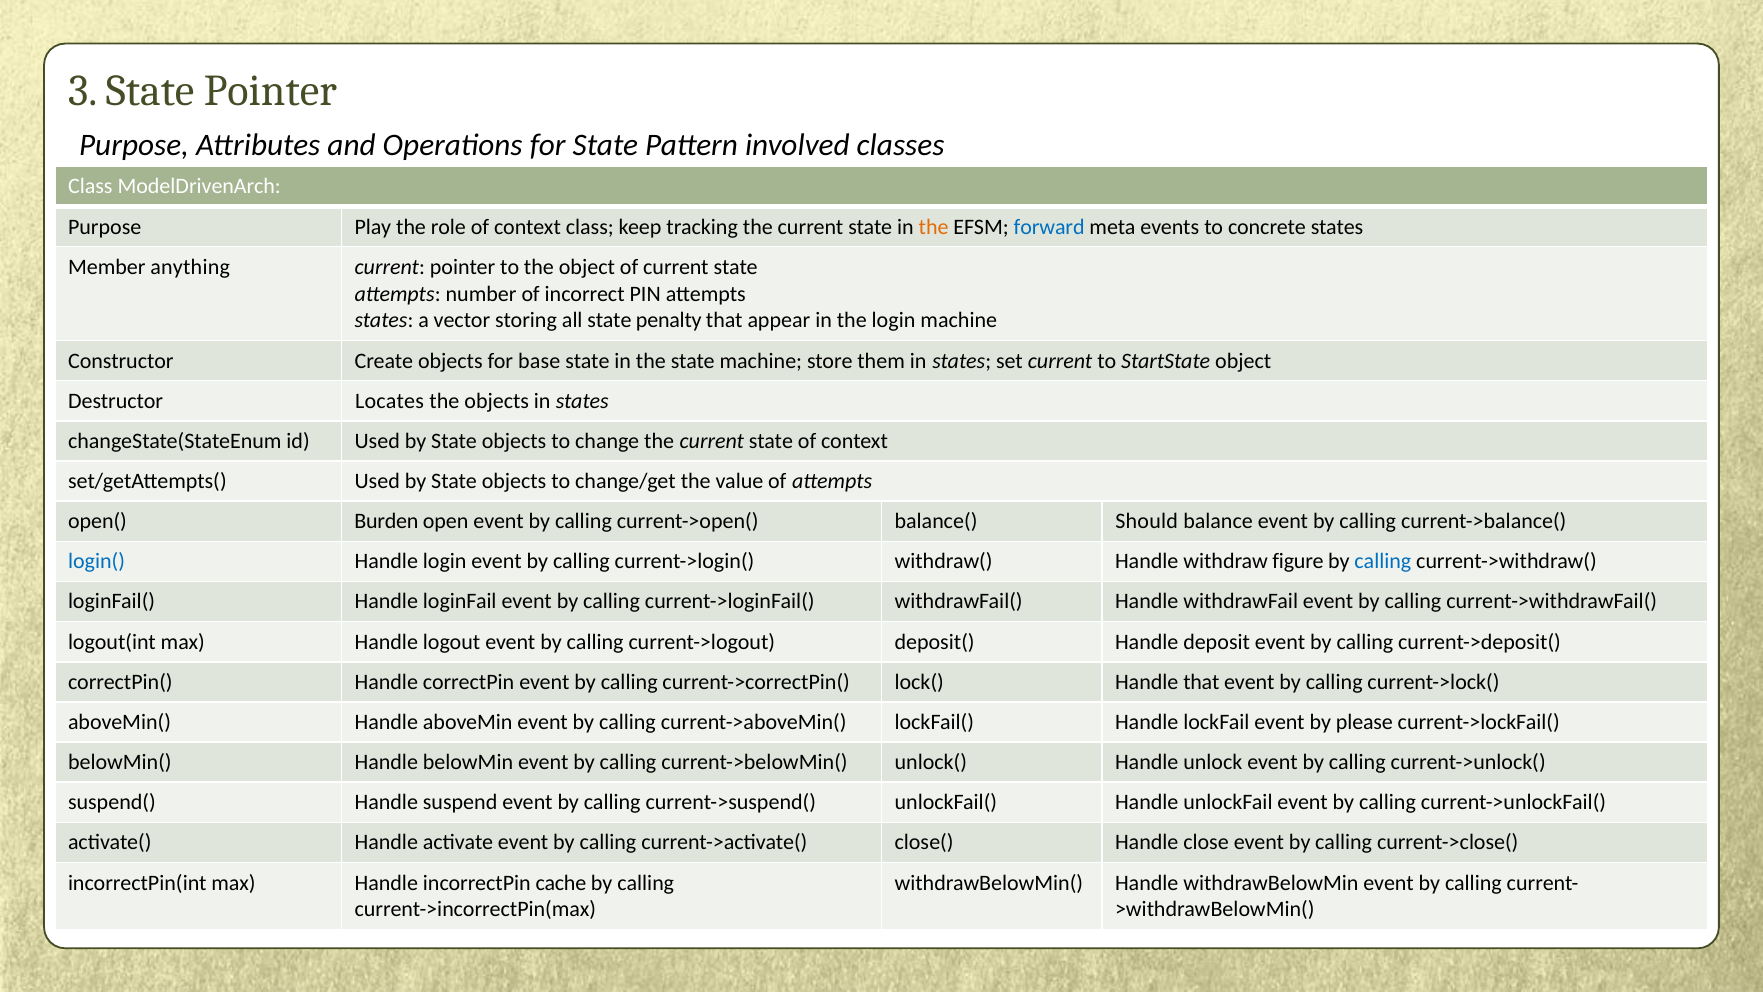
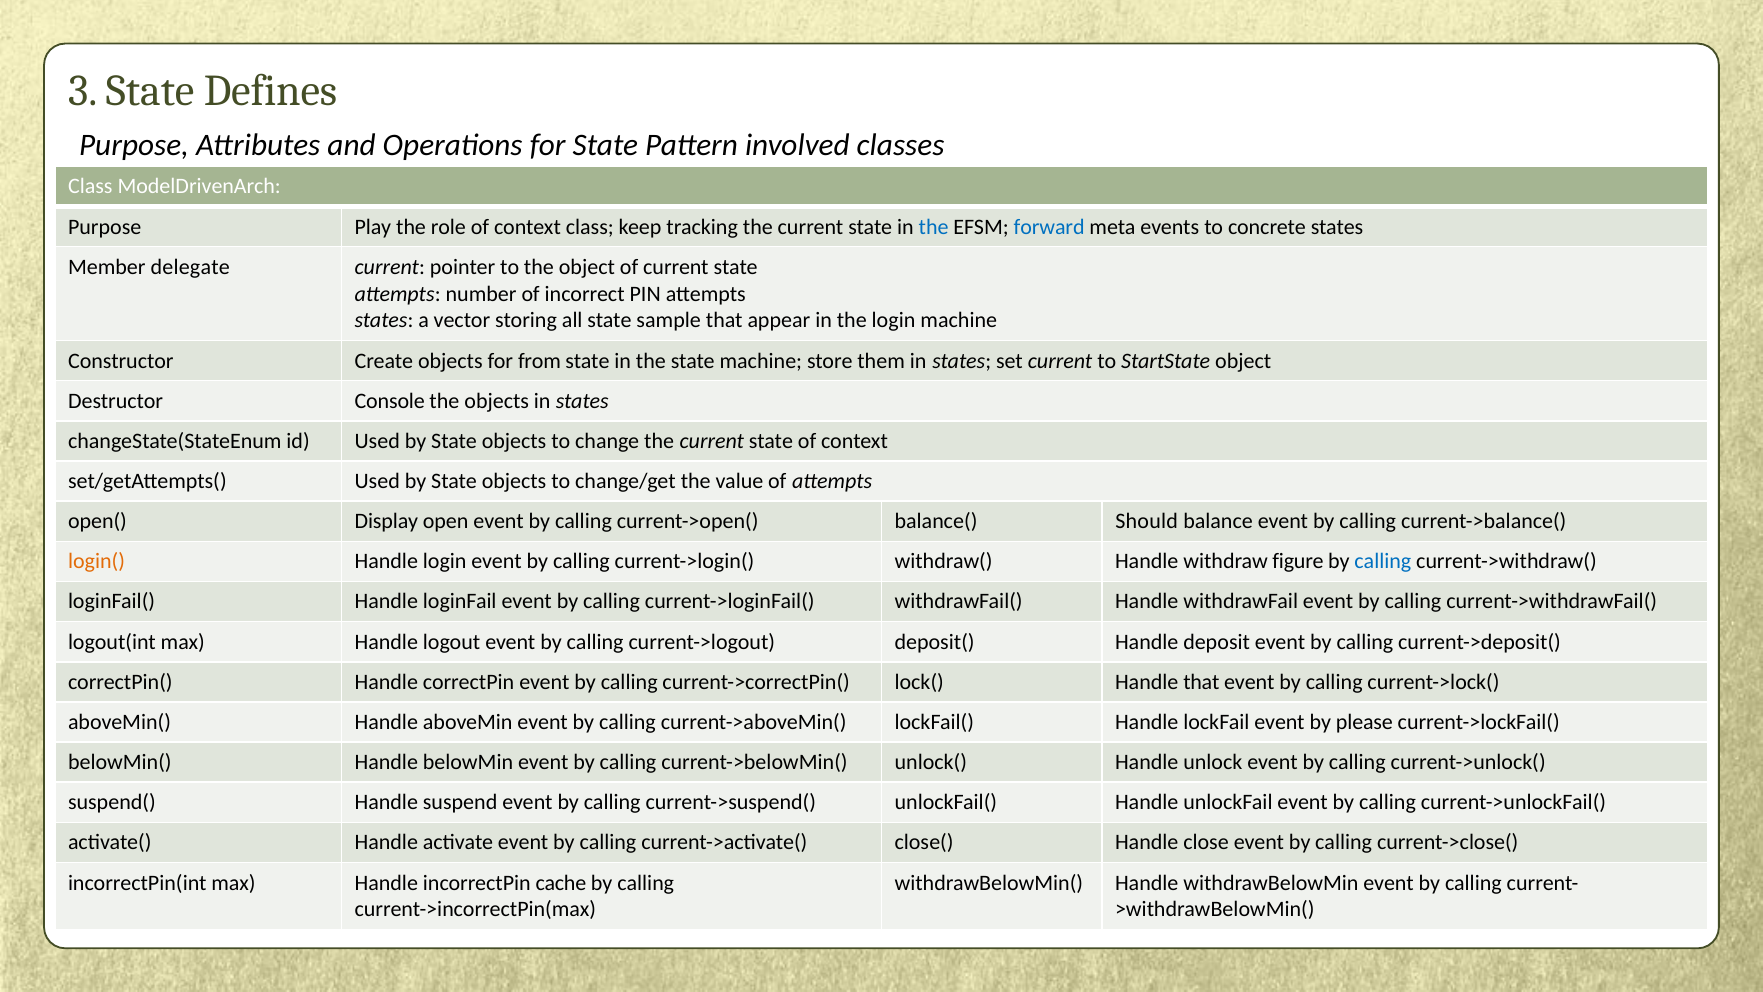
State Pointer: Pointer -> Defines
the at (934, 227) colour: orange -> blue
anything: anything -> delegate
penalty: penalty -> sample
base: base -> from
Locates: Locates -> Console
Burden: Burden -> Display
login( colour: blue -> orange
